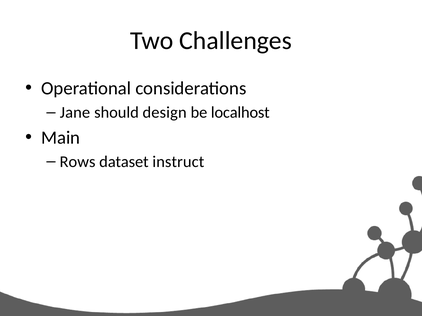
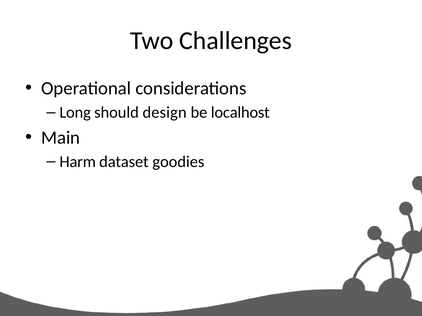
Jane: Jane -> Long
Rows: Rows -> Harm
instruct: instruct -> goodies
